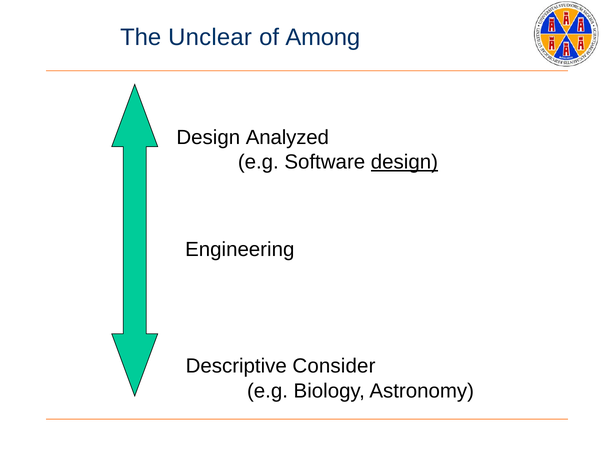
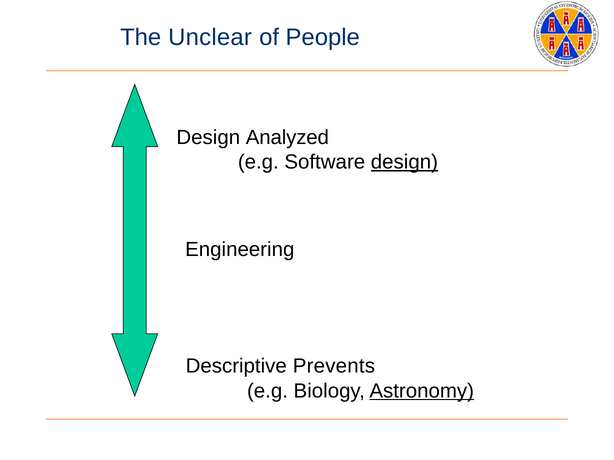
Among: Among -> People
Consider: Consider -> Prevents
Astronomy underline: none -> present
